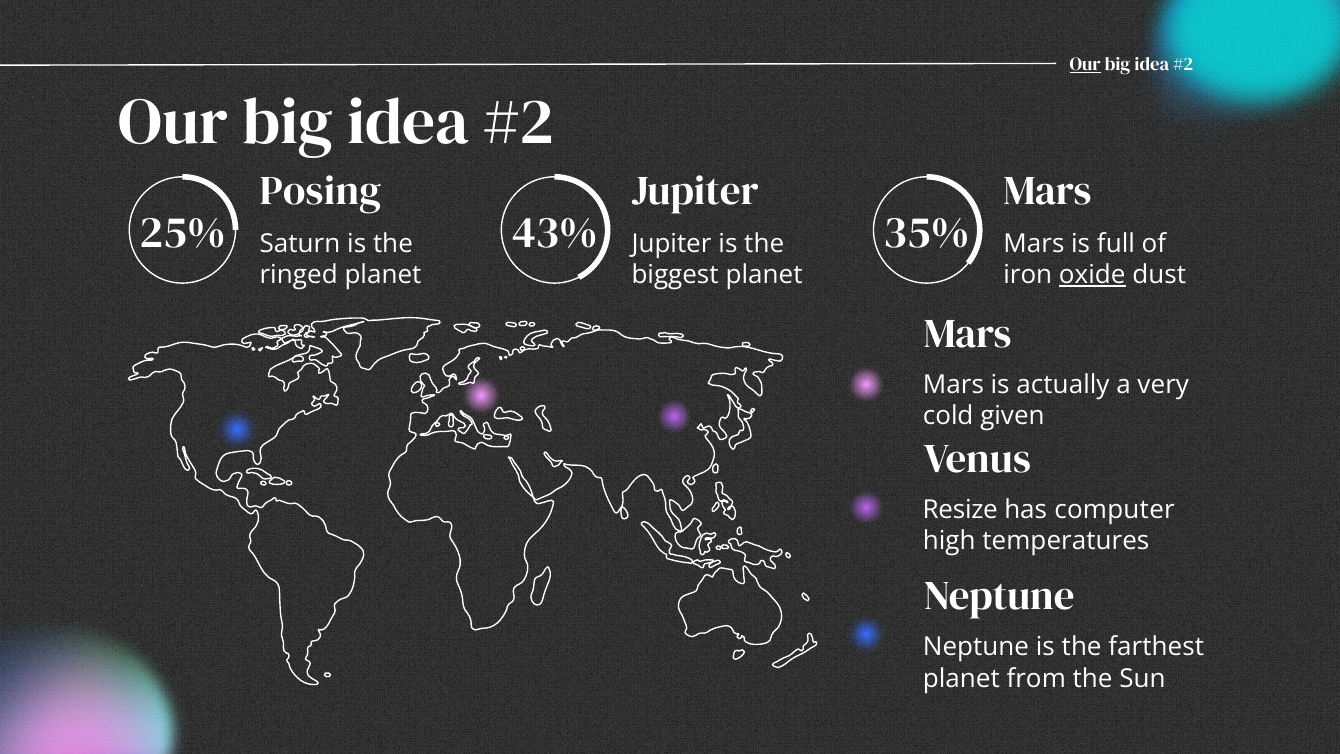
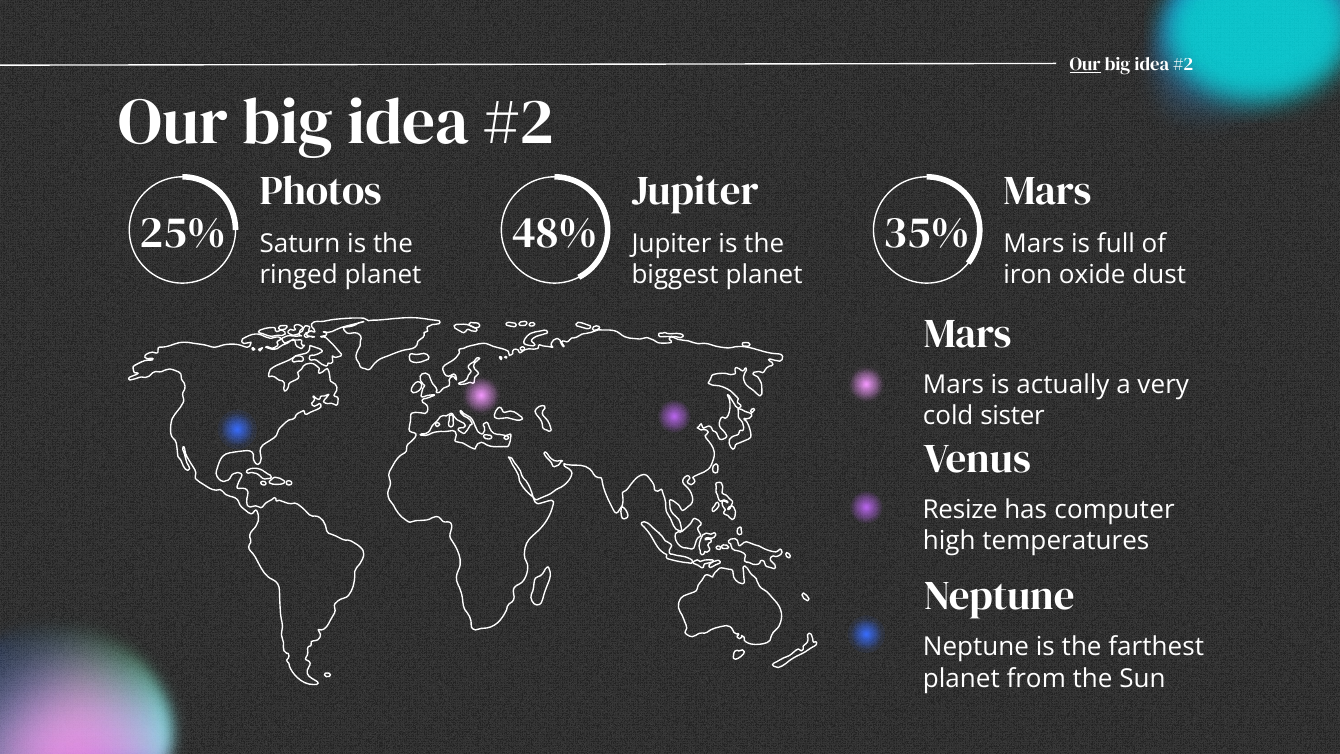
Posing: Posing -> Photos
43%: 43% -> 48%
oxide underline: present -> none
given: given -> sister
